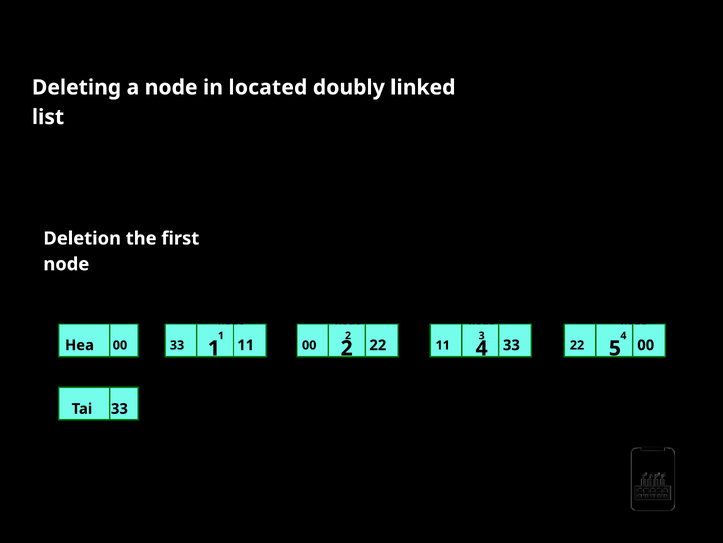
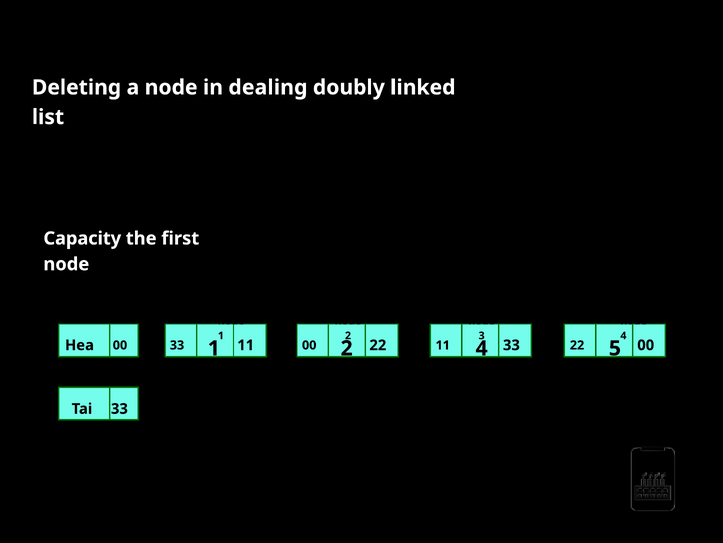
located: located -> dealing
Deletion: Deletion -> Capacity
